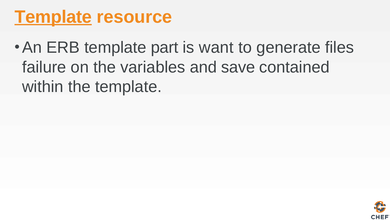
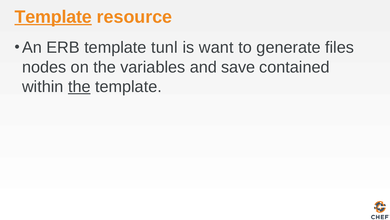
part: part -> tunl
failure: failure -> nodes
the at (79, 86) underline: none -> present
